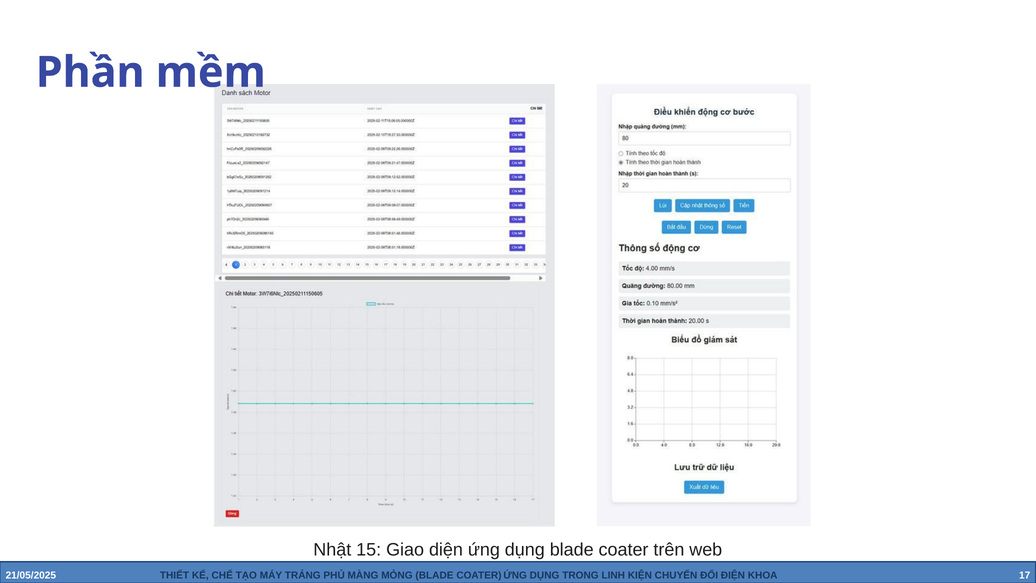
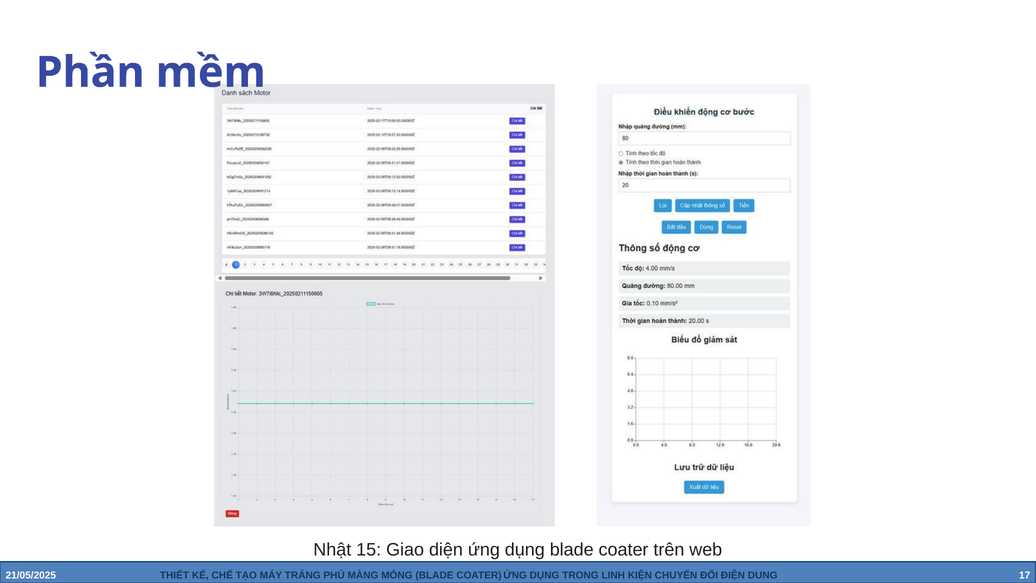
KHOA: KHOA -> DUNG
